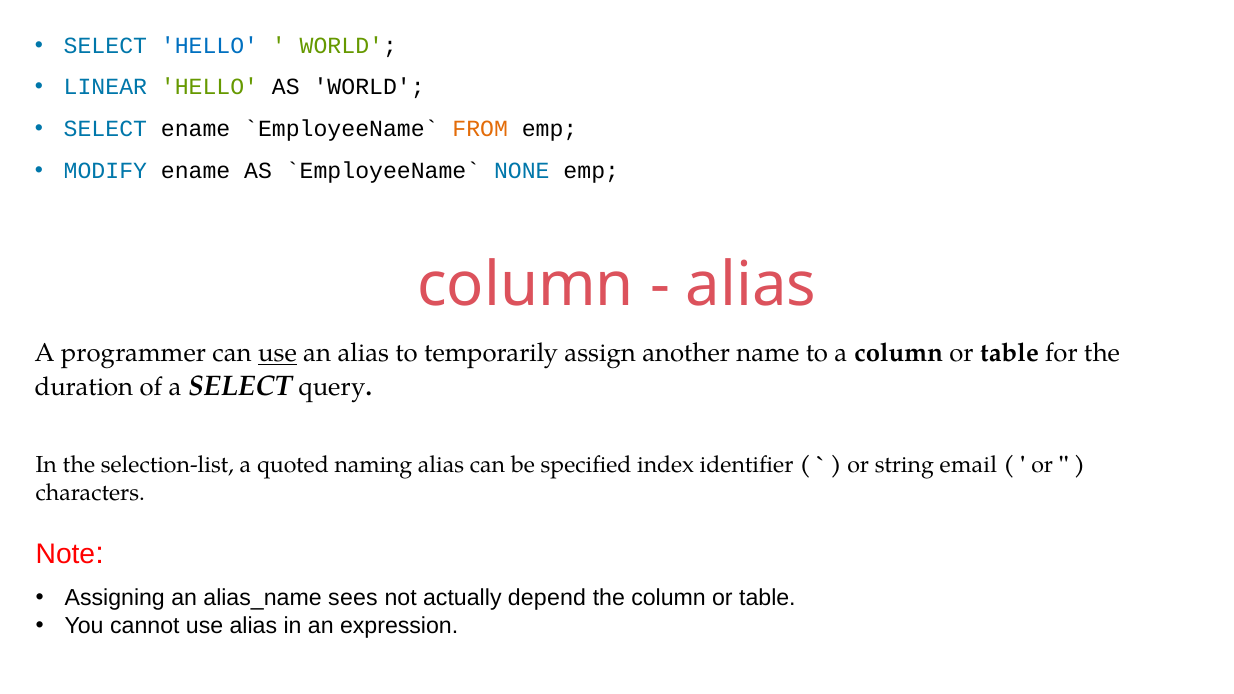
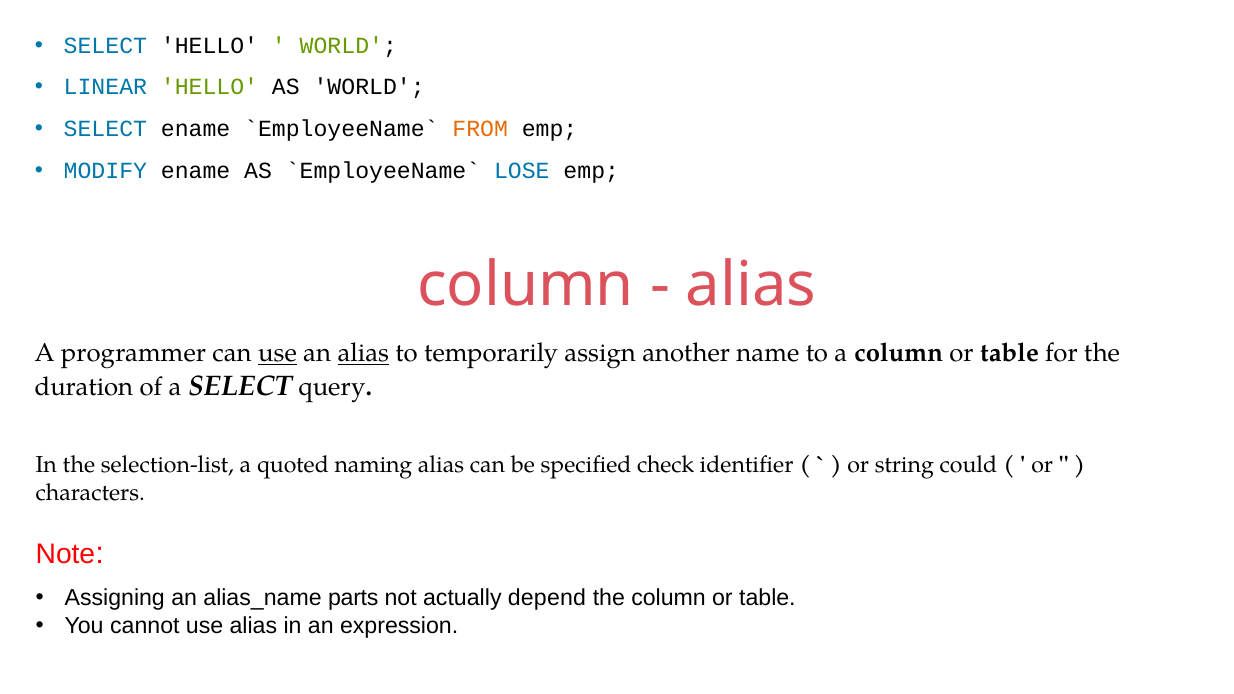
HELLO at (209, 46) colour: blue -> black
NONE: NONE -> LOSE
alias at (363, 353) underline: none -> present
index: index -> check
email: email -> could
sees: sees -> parts
